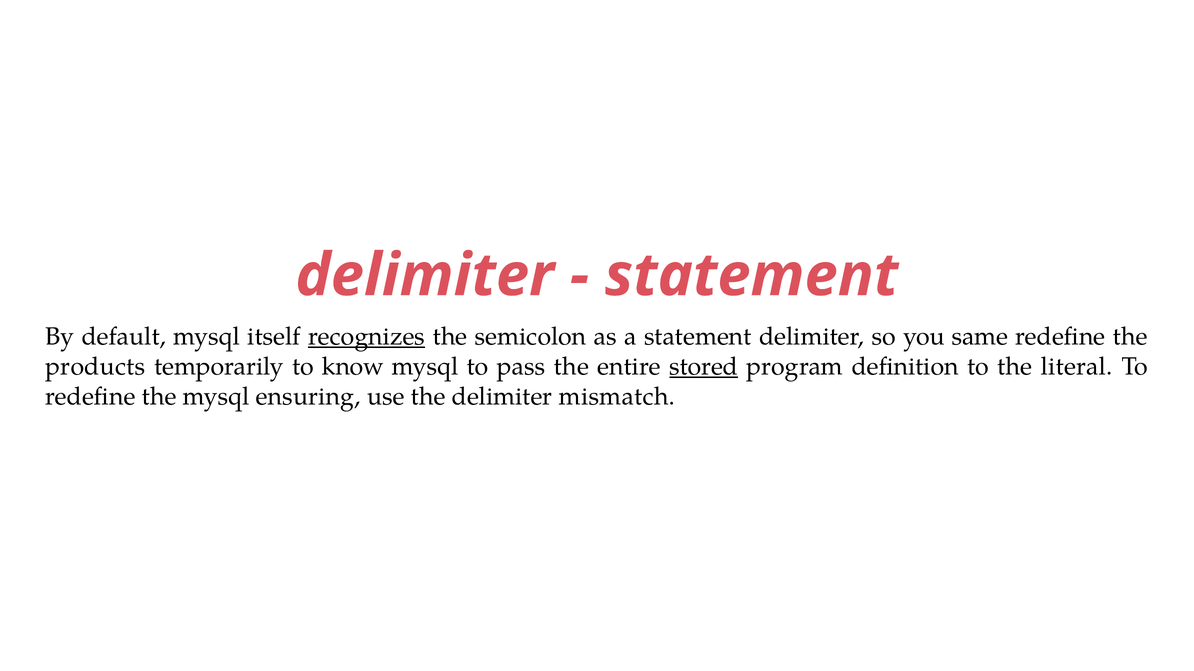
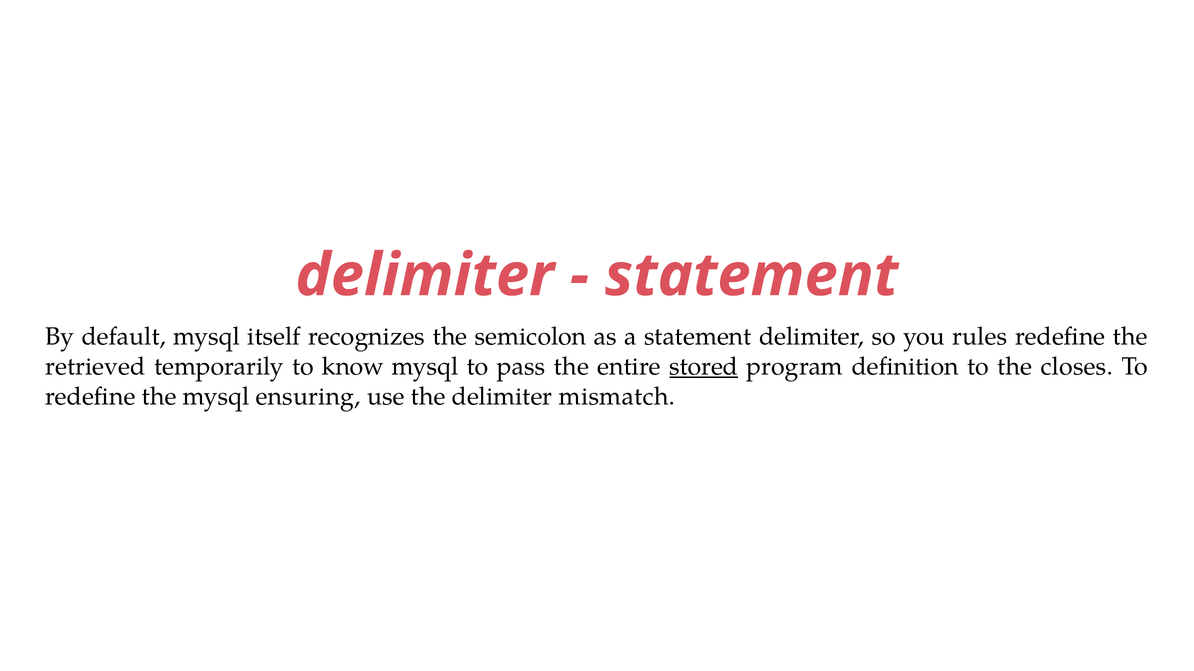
recognizes underline: present -> none
same: same -> rules
products: products -> retrieved
literal: literal -> closes
